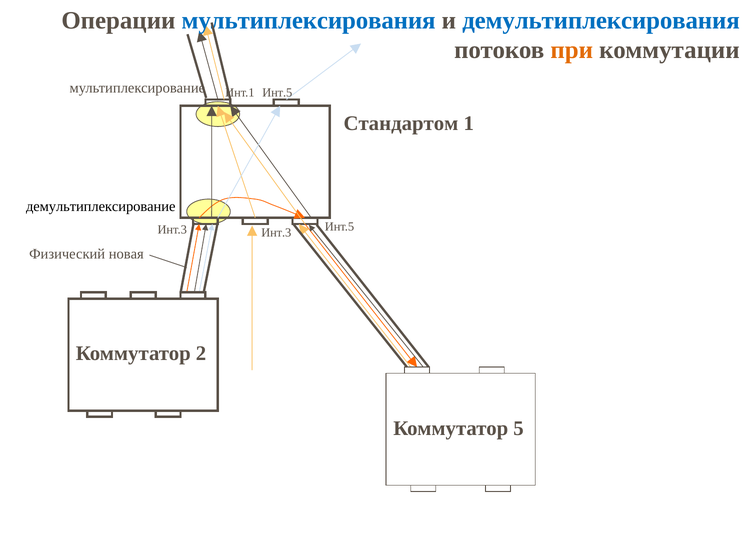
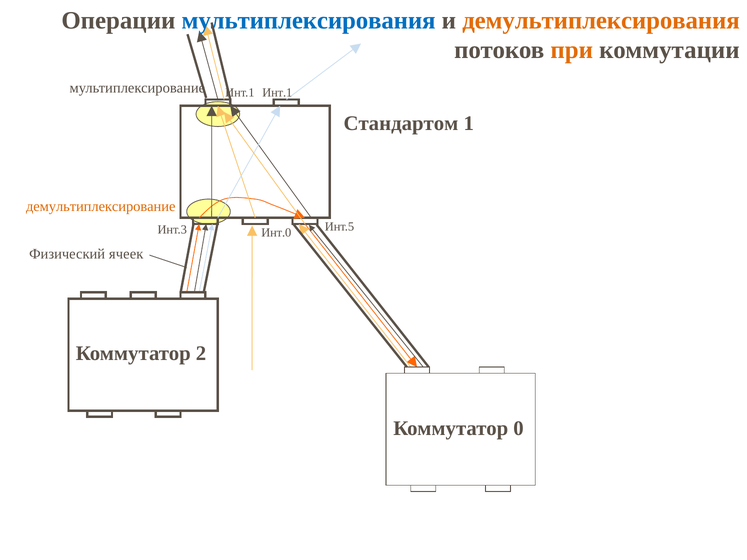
демультиплексирования colour: blue -> orange
Инт.5 at (277, 93): Инт.5 -> Инт.1
демультиплексирование colour: black -> orange
Инт.3 Инт.3: Инт.3 -> Инт.0
новая: новая -> ячеек
5: 5 -> 0
